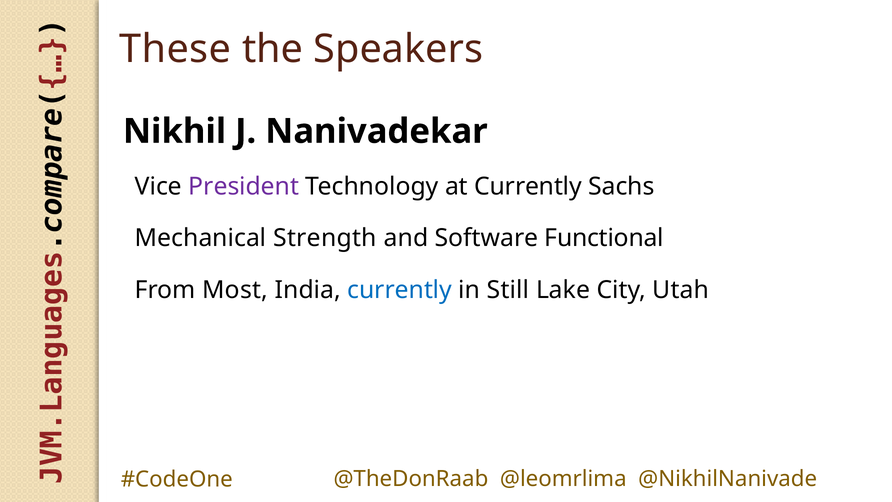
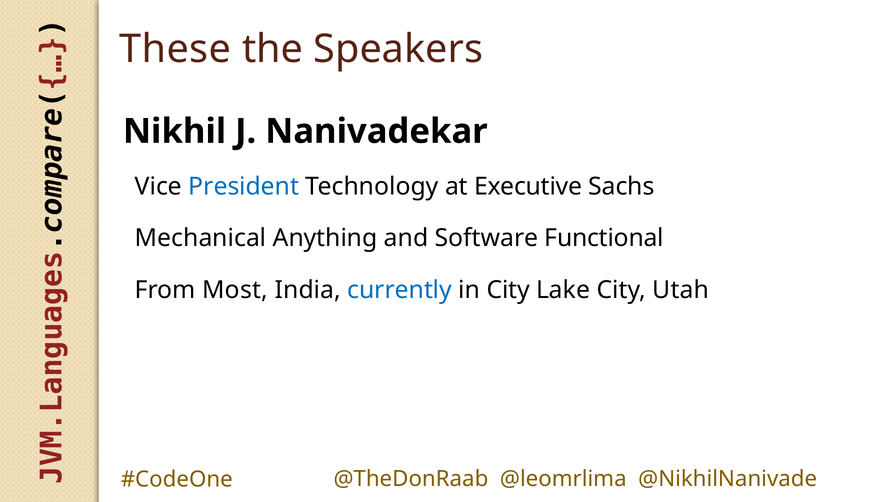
President colour: purple -> blue
at Currently: Currently -> Executive
Strength: Strength -> Anything
in Still: Still -> City
